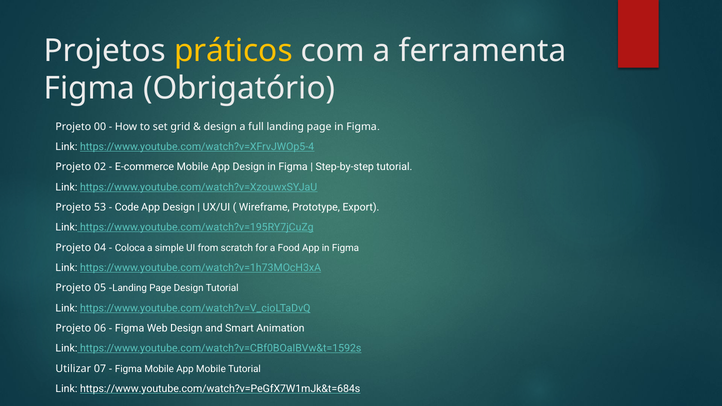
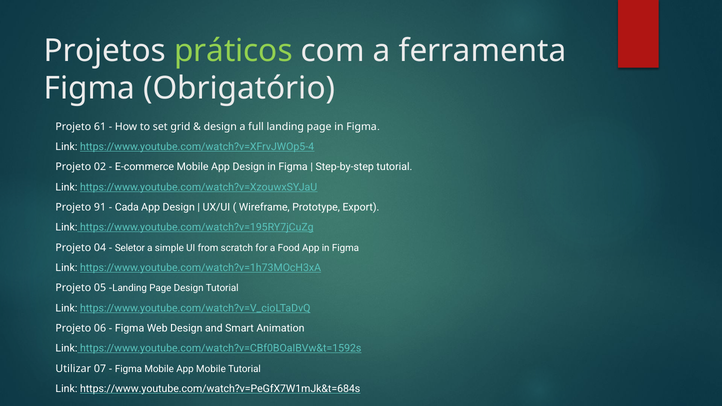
práticos colour: yellow -> light green
00: 00 -> 61
53: 53 -> 91
Code: Code -> Cada
Coloca: Coloca -> Seletor
